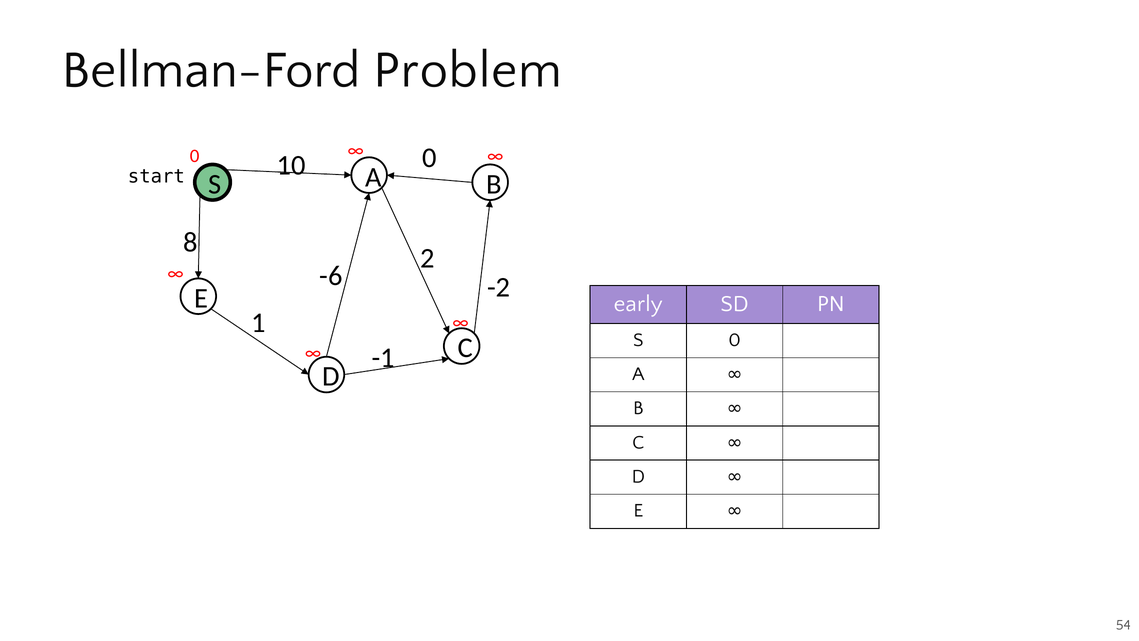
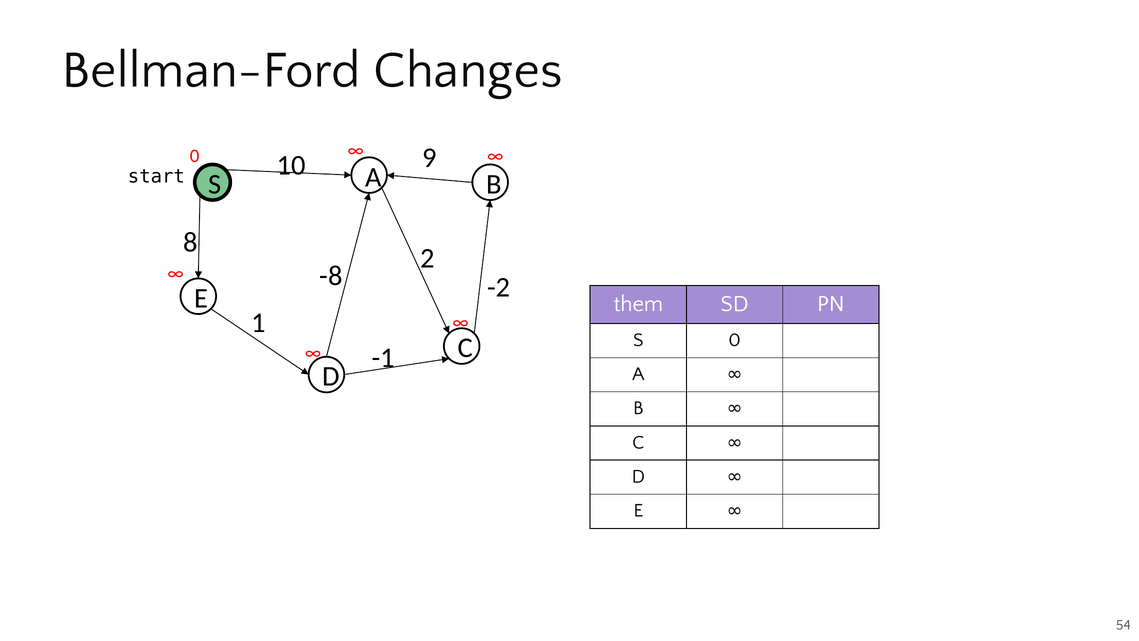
Problem: Problem -> Changes
10 0: 0 -> 9
-6: -6 -> -8
early: early -> them
